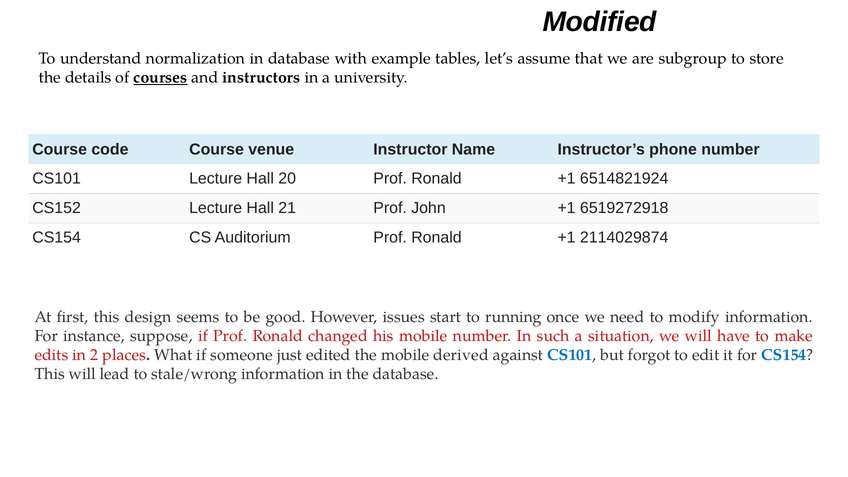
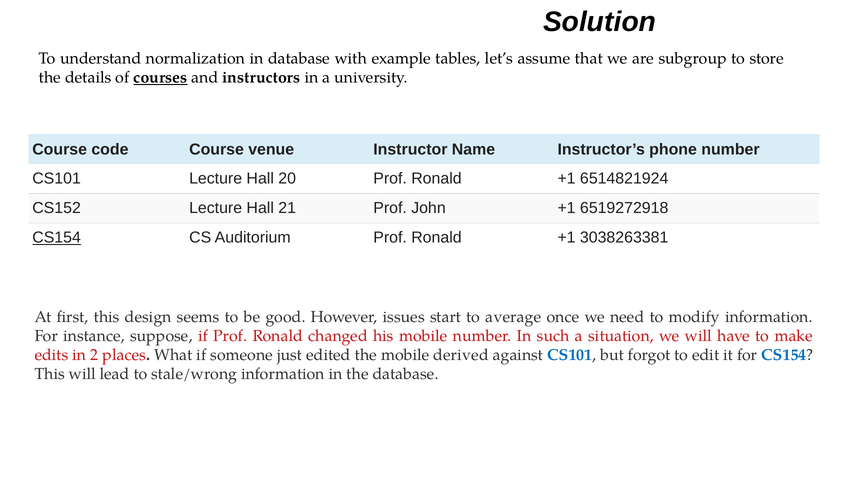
Modified: Modified -> Solution
CS154 at (57, 238) underline: none -> present
2114029874: 2114029874 -> 3038263381
running: running -> average
